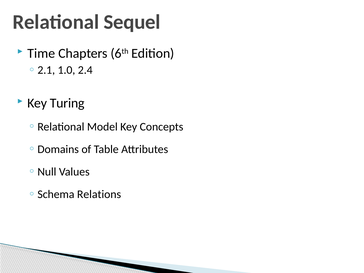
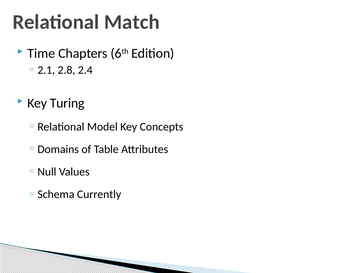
Sequel: Sequel -> Match
1.0: 1.0 -> 2.8
Relations: Relations -> Currently
